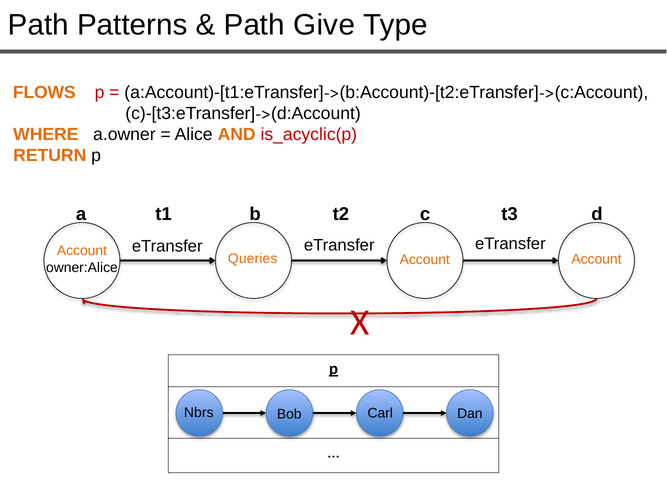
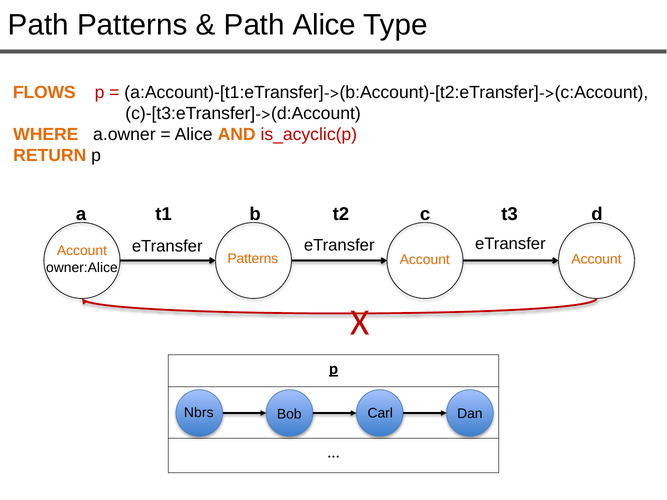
Path Give: Give -> Alice
Queries at (253, 259): Queries -> Patterns
